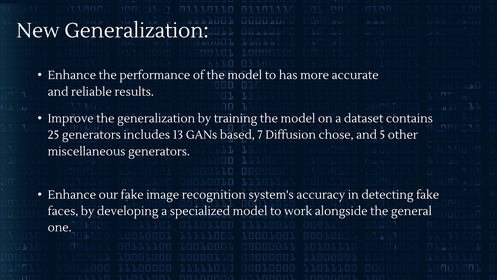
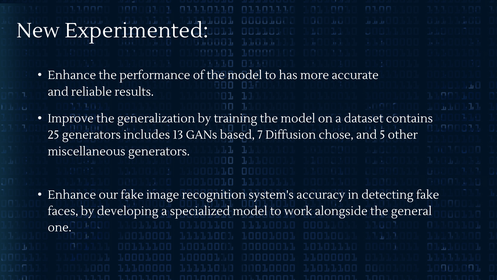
New Generalization: Generalization -> Experimented
